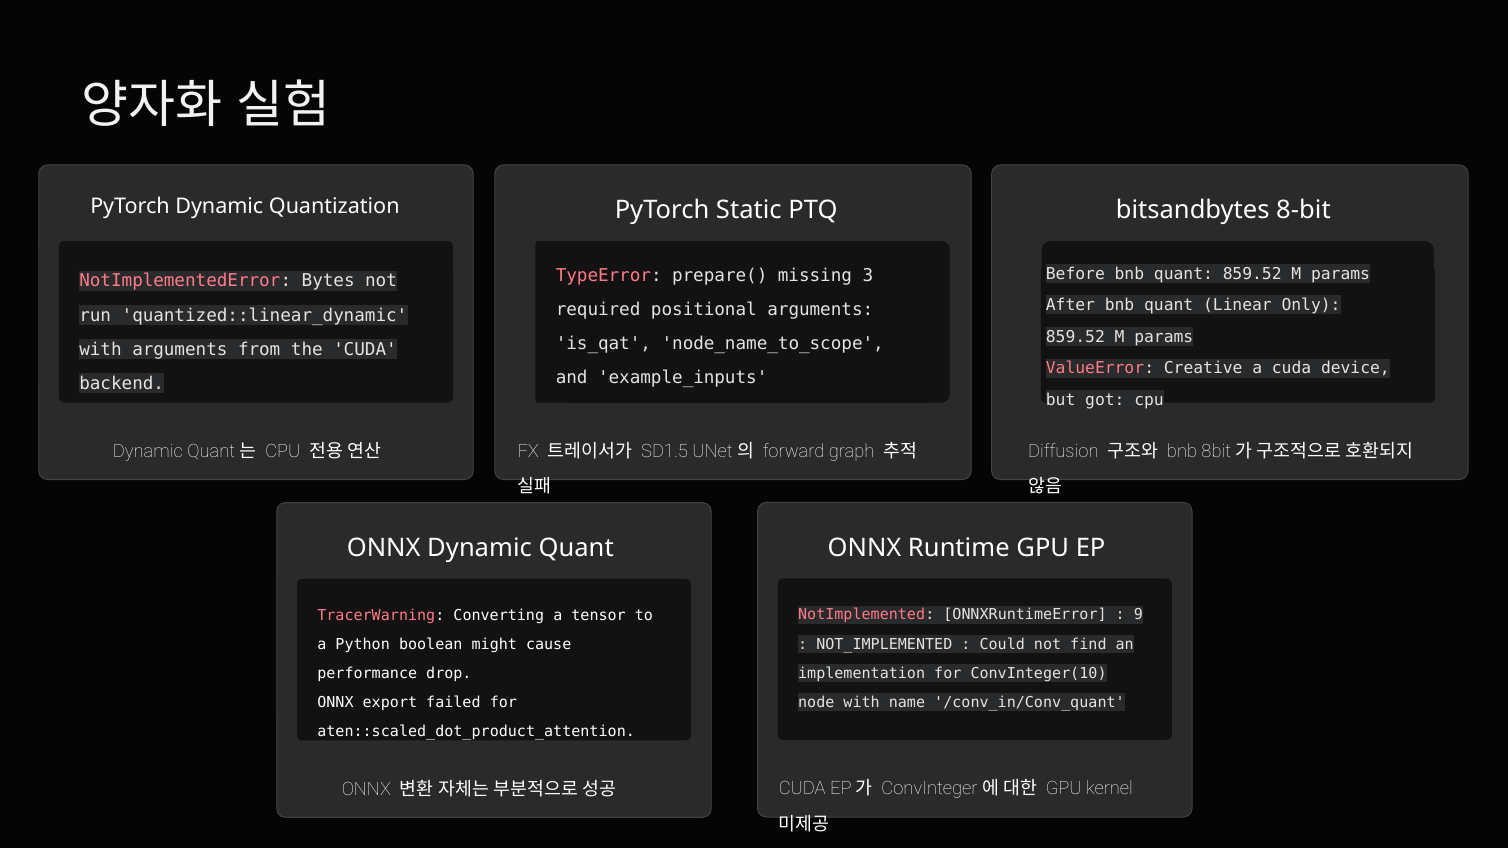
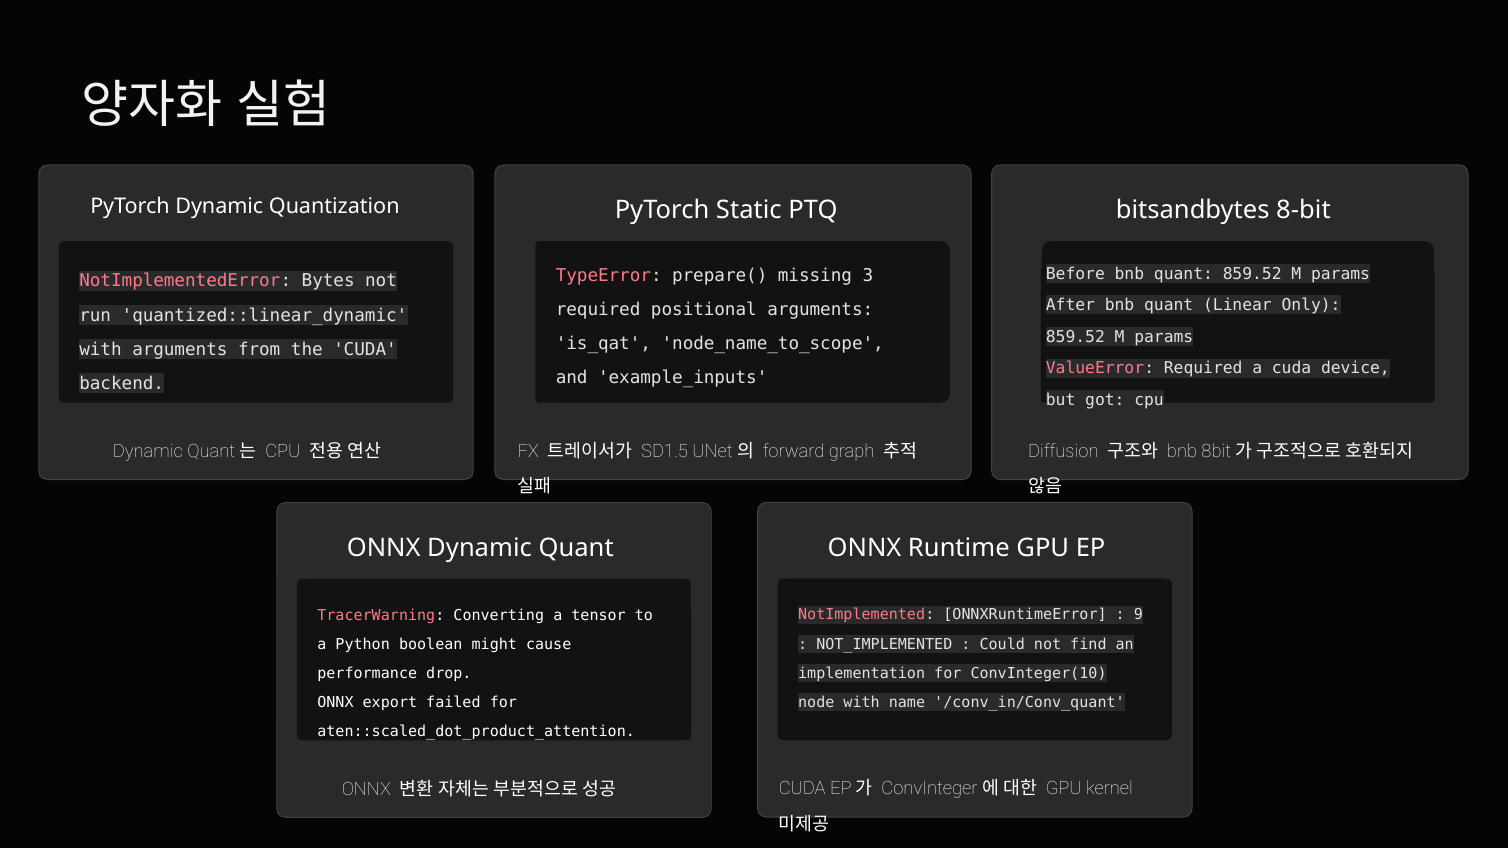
ValueError Creative: Creative -> Required
